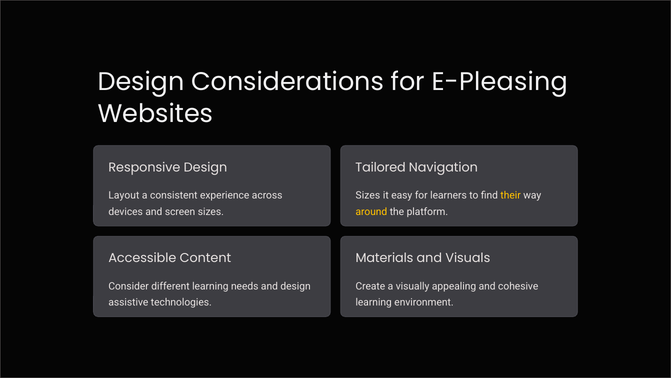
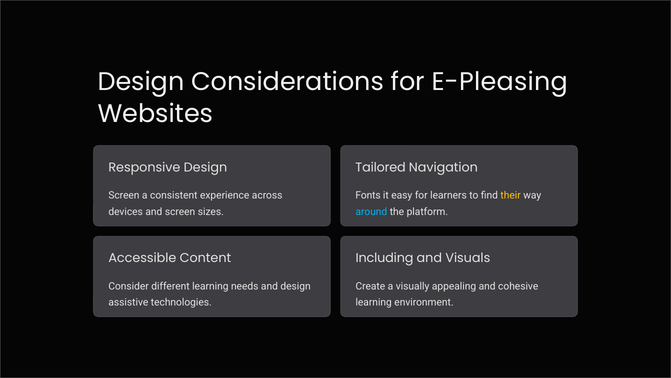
Layout at (124, 195): Layout -> Screen
Sizes at (368, 195): Sizes -> Fonts
around colour: yellow -> light blue
Materials: Materials -> Including
